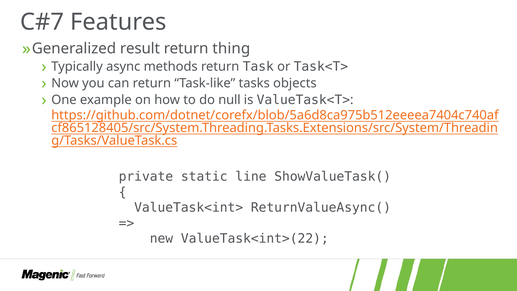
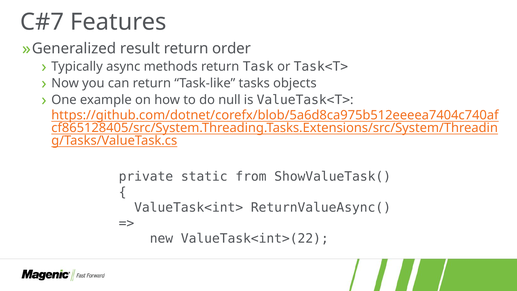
thing: thing -> order
line: line -> from
